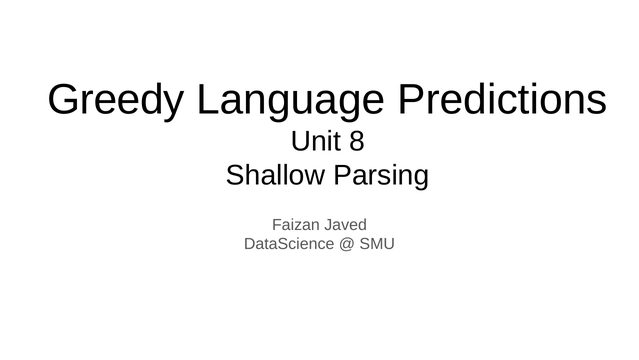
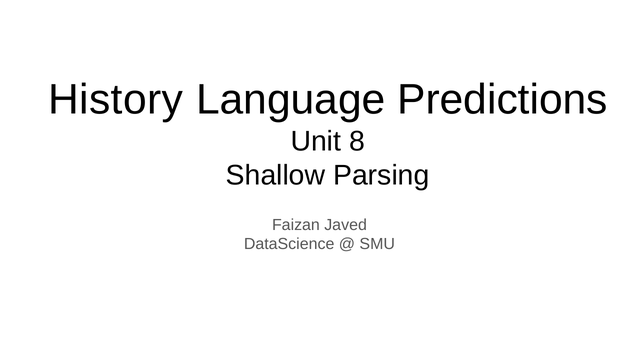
Greedy: Greedy -> History
